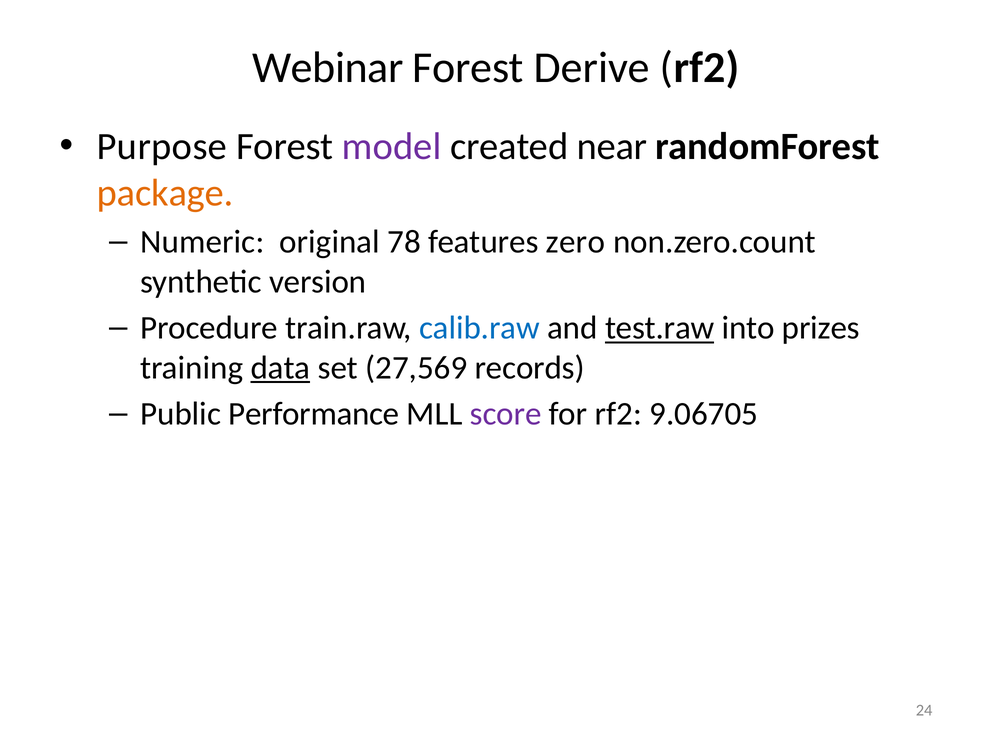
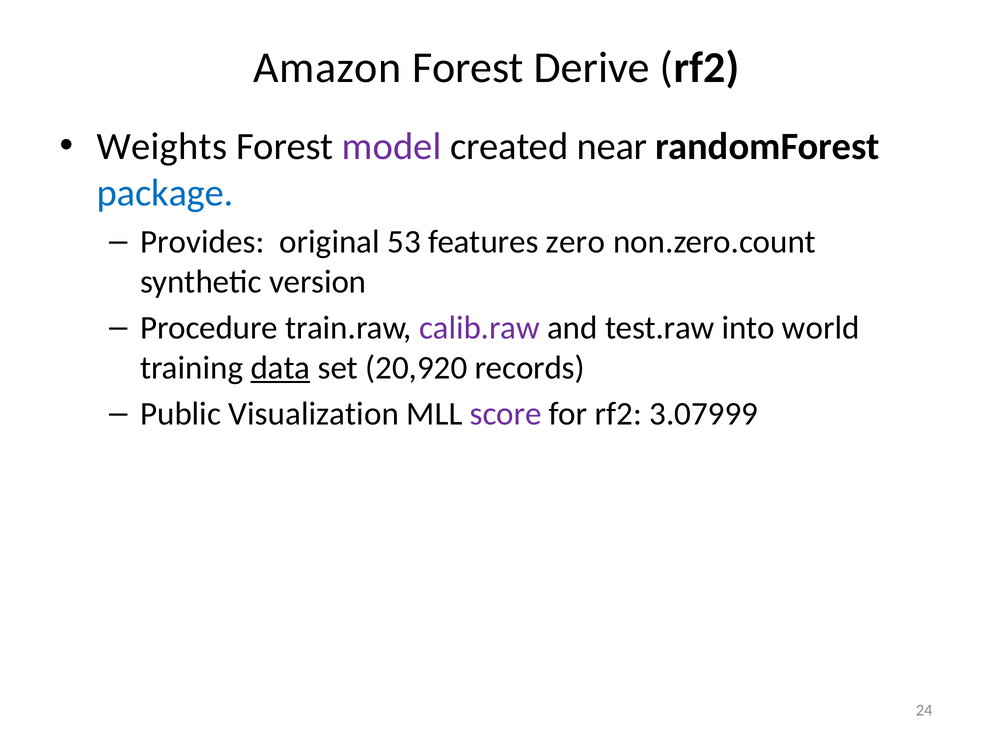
Webinar: Webinar -> Amazon
Purpose: Purpose -> Weights
package colour: orange -> blue
Numeric: Numeric -> Provides
78: 78 -> 53
calib.raw colour: blue -> purple
test.raw underline: present -> none
prizes: prizes -> world
27,569: 27,569 -> 20,920
Performance: Performance -> Visualization
9.06705: 9.06705 -> 3.07999
